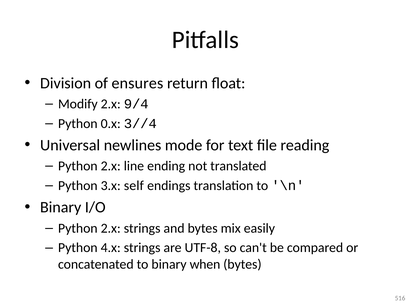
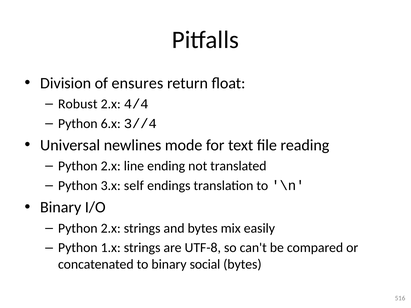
Modify: Modify -> Robust
9/4: 9/4 -> 4/4
0.x: 0.x -> 6.x
4.x: 4.x -> 1.x
when: when -> social
